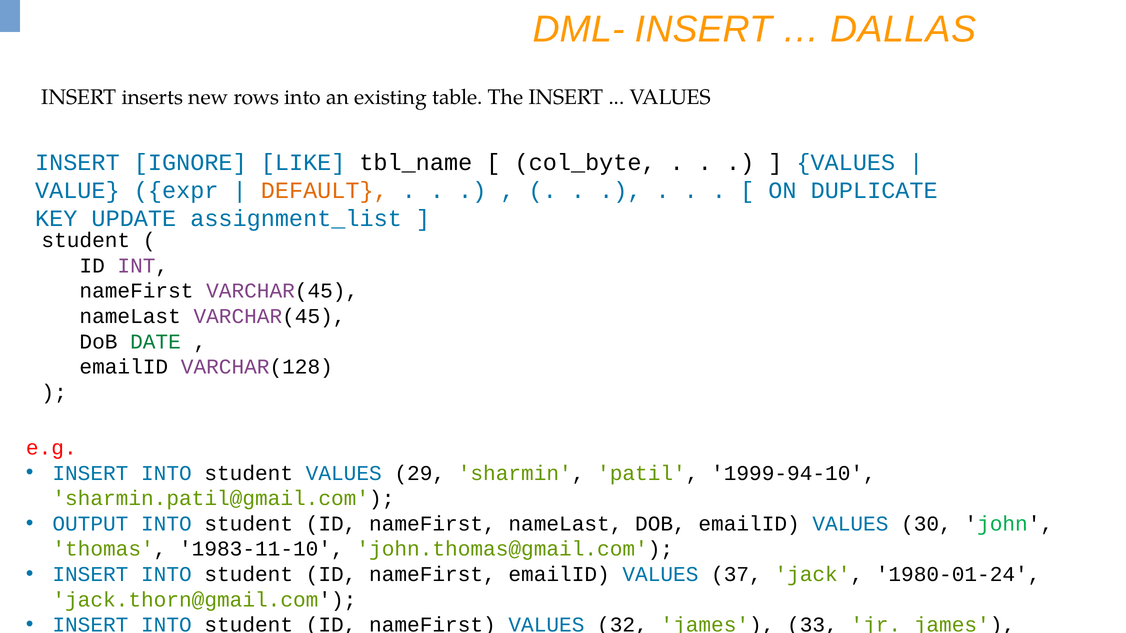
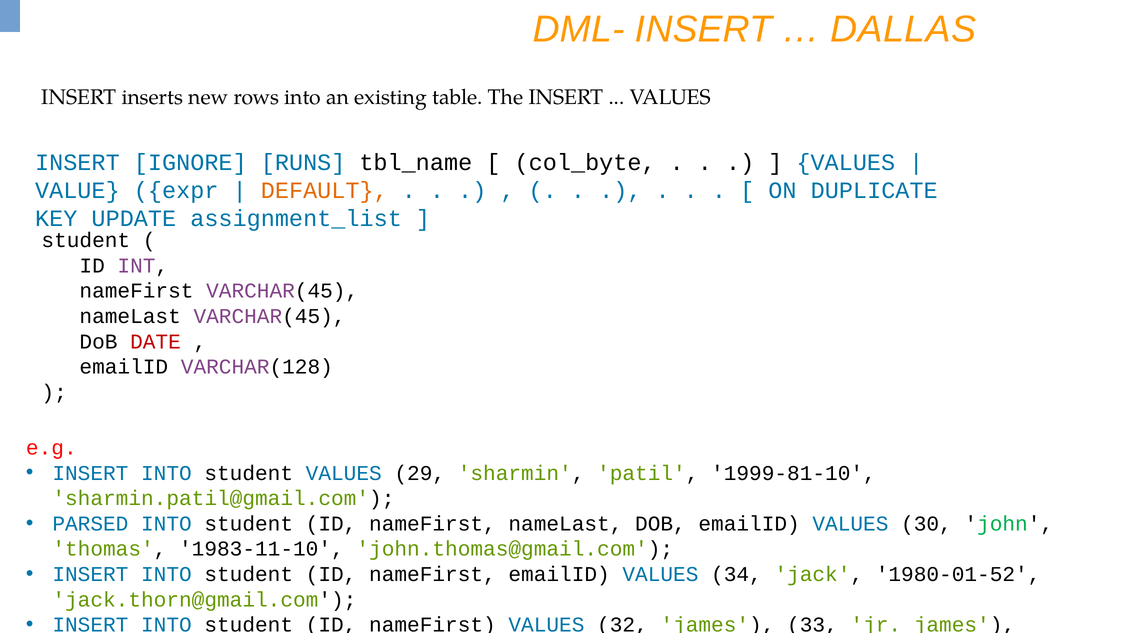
LIKE: LIKE -> RUNS
DATE colour: green -> red
1999-94-10: 1999-94-10 -> 1999-81-10
OUTPUT: OUTPUT -> PARSED
VALUES 37: 37 -> 34
1980-01-24: 1980-01-24 -> 1980-01-52
